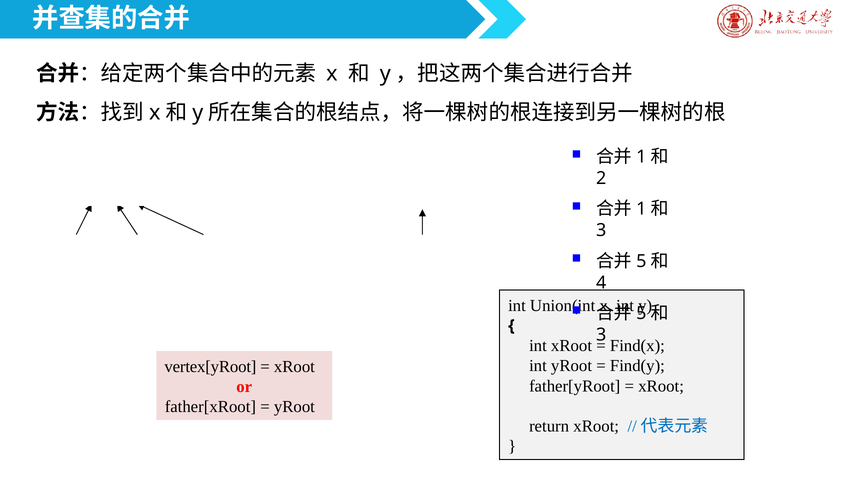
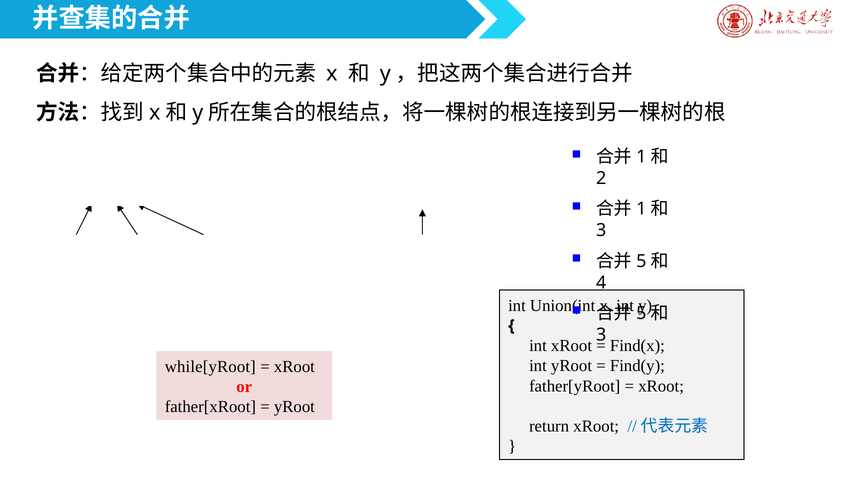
vertex[yRoot: vertex[yRoot -> while[yRoot
